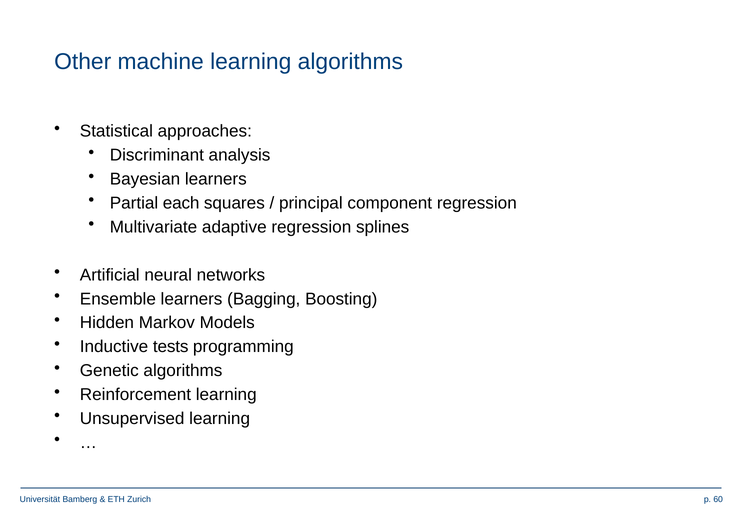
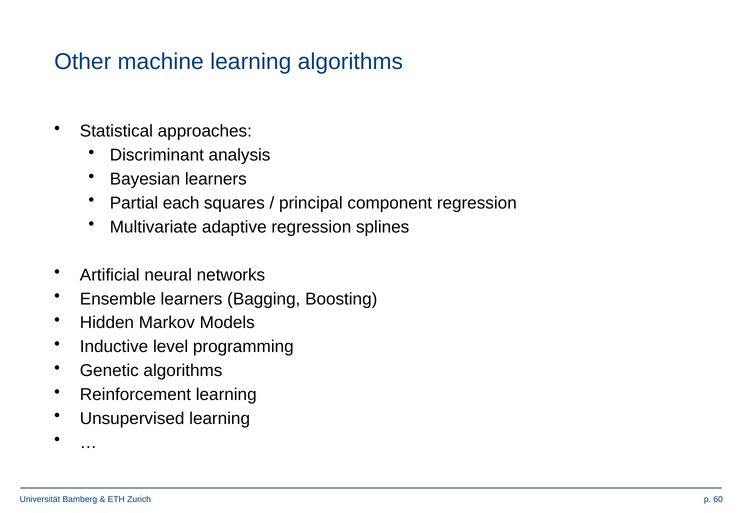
tests: tests -> level
